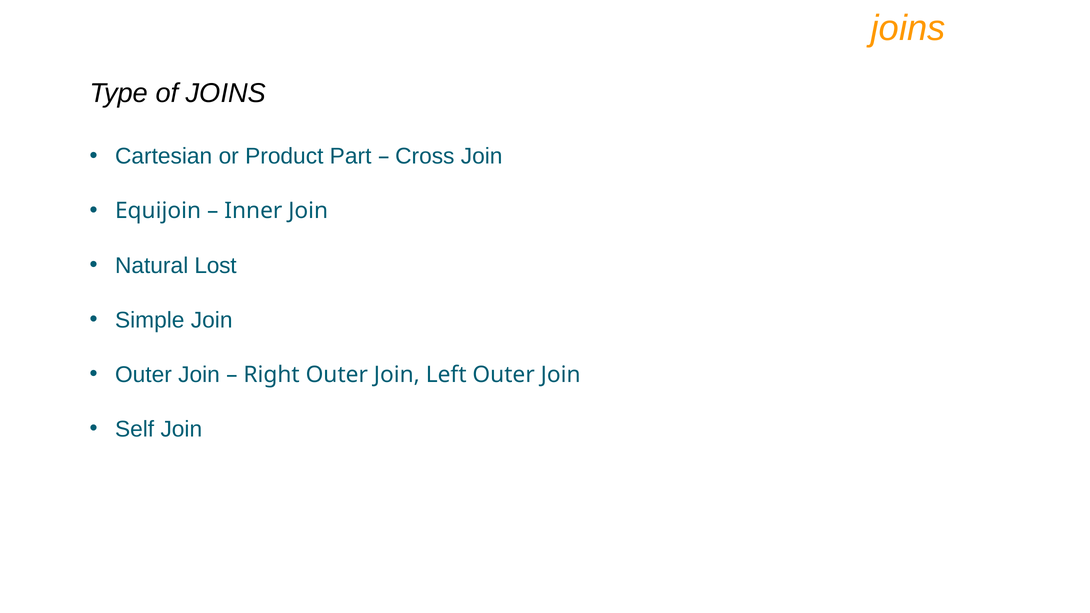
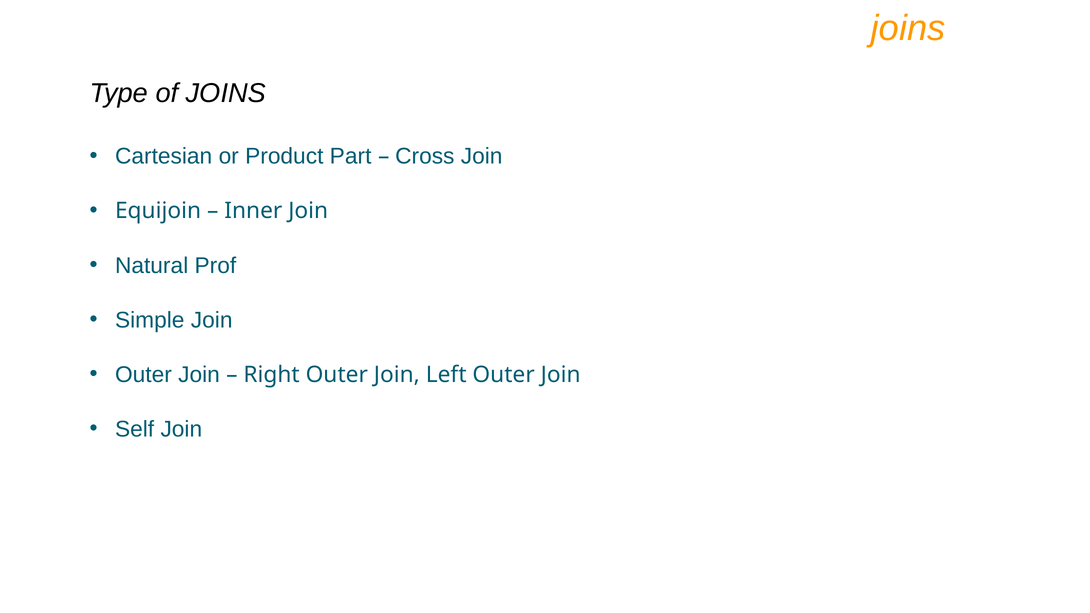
Lost: Lost -> Prof
